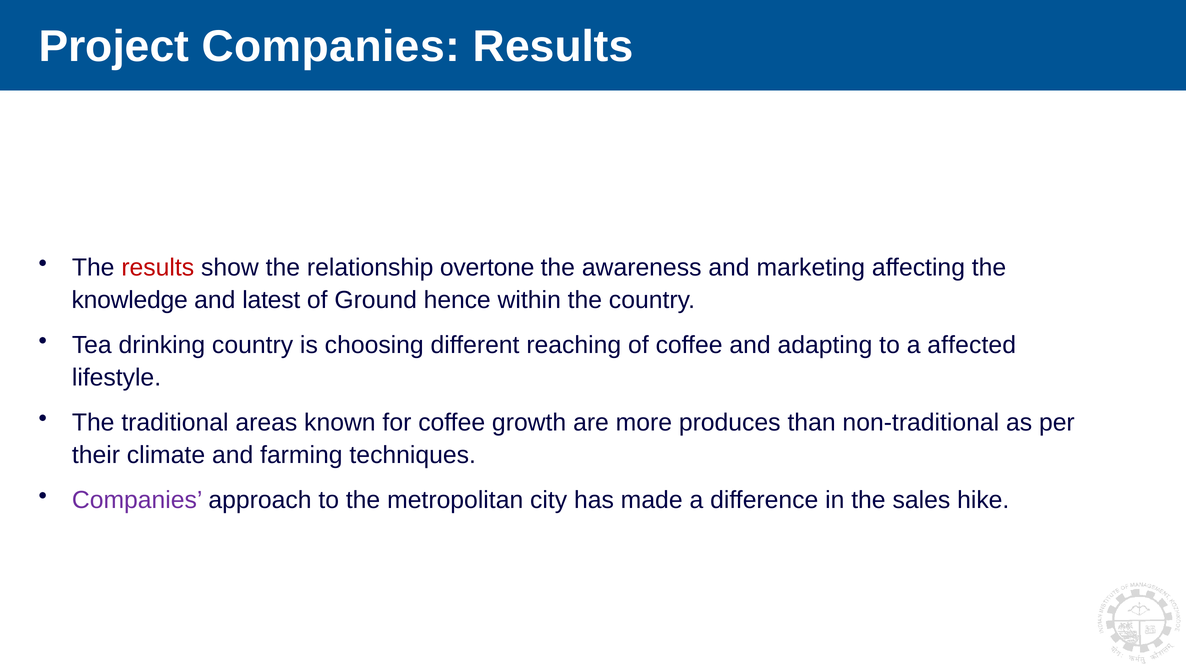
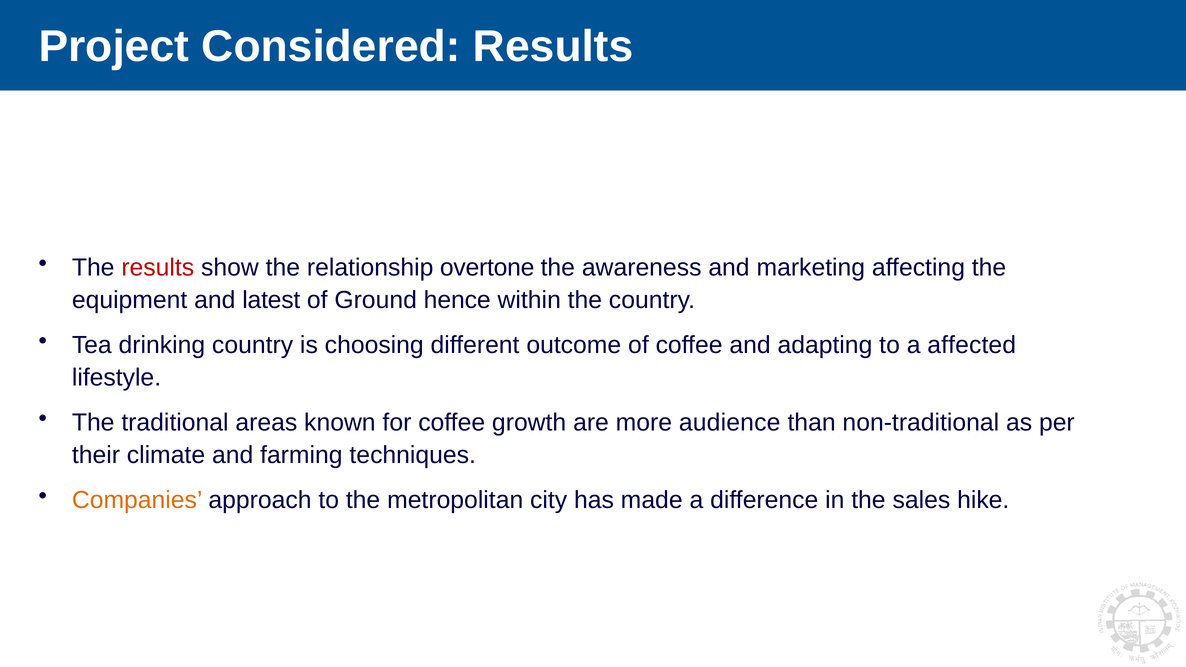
Project Companies: Companies -> Considered
knowledge: knowledge -> equipment
reaching: reaching -> outcome
produces: produces -> audience
Companies at (137, 500) colour: purple -> orange
